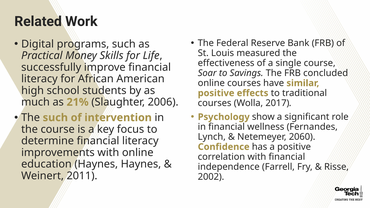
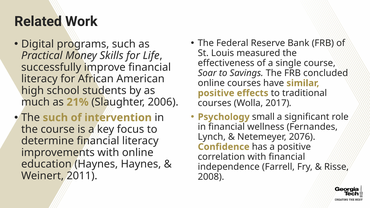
show: show -> small
2060: 2060 -> 2076
2002: 2002 -> 2008
